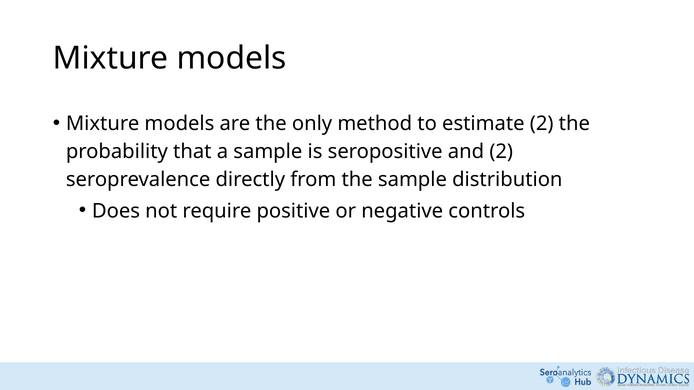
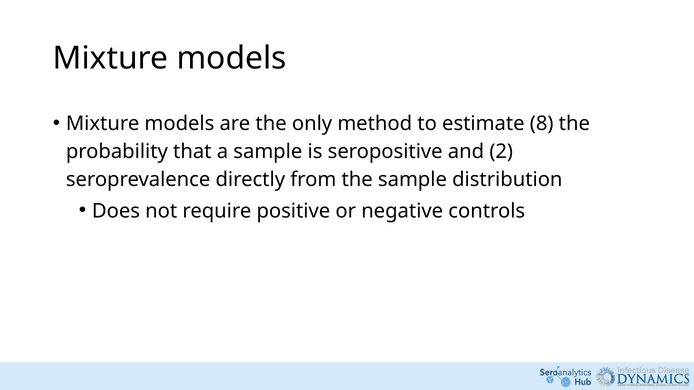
estimate 2: 2 -> 8
